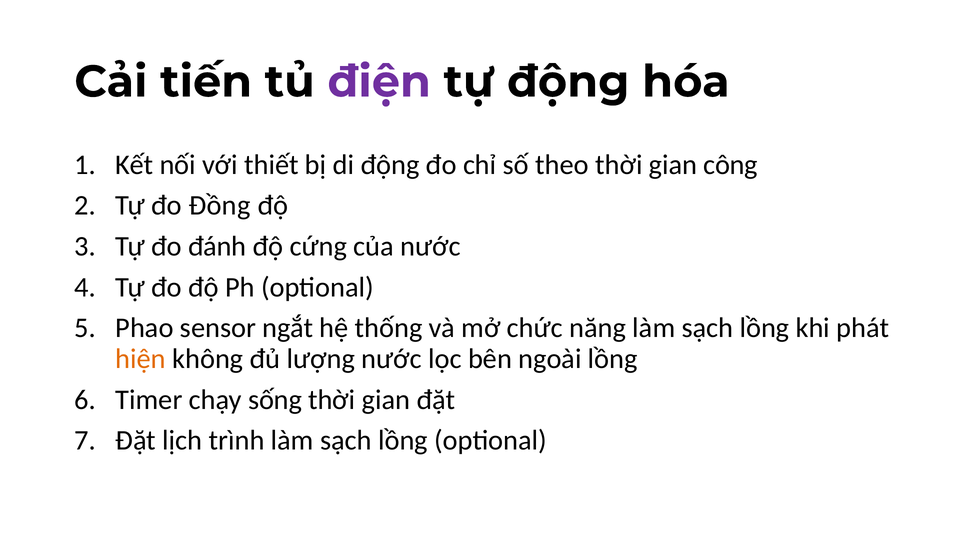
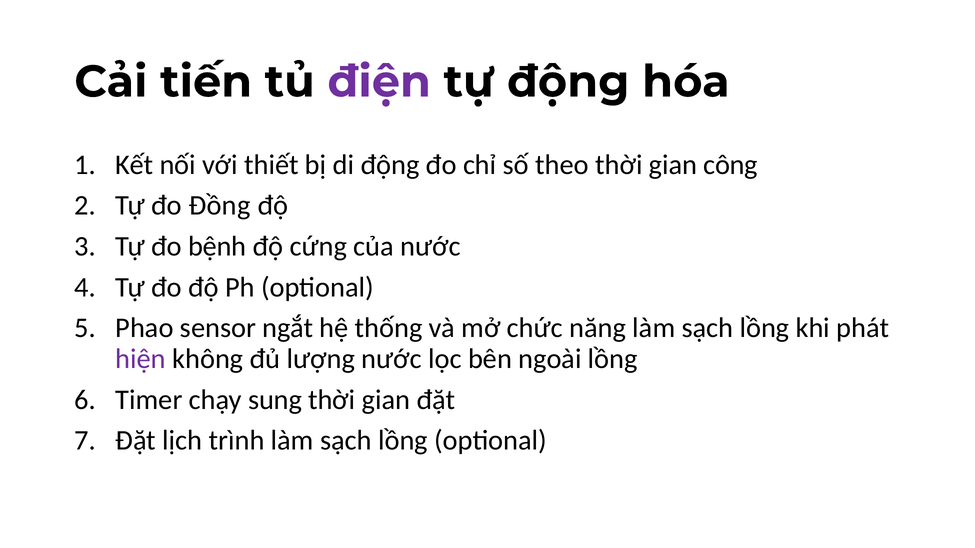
đánh: đánh -> bệnh
hiện colour: orange -> purple
sống: sống -> sung
